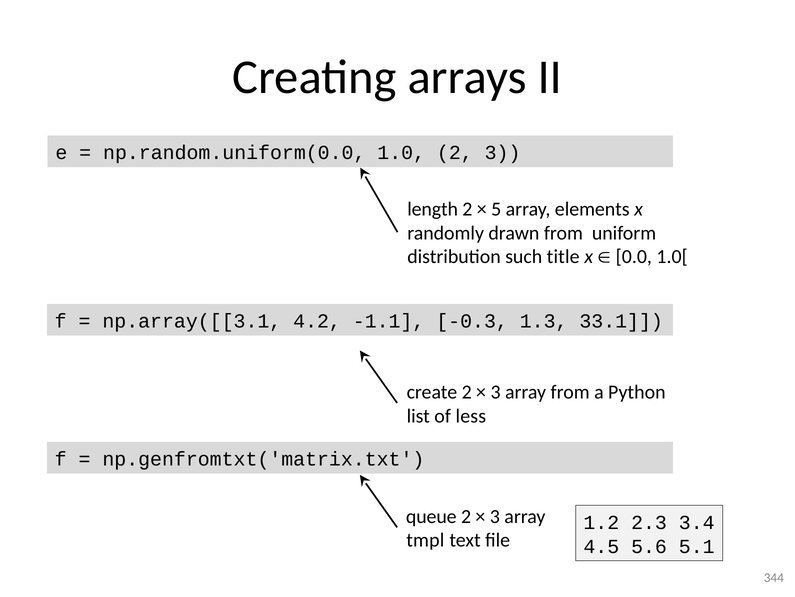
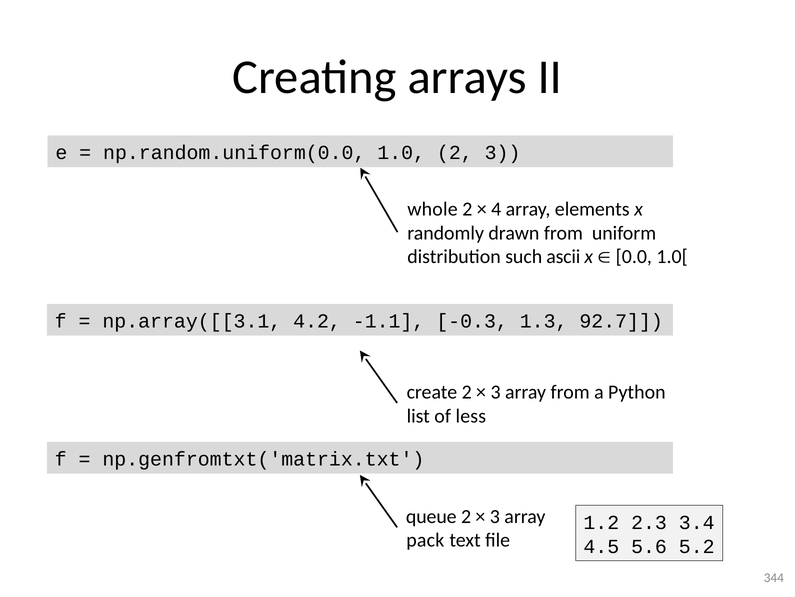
length: length -> whole
5: 5 -> 4
title: title -> ascii
33.1: 33.1 -> 92.7
tmpl: tmpl -> pack
5.1: 5.1 -> 5.2
